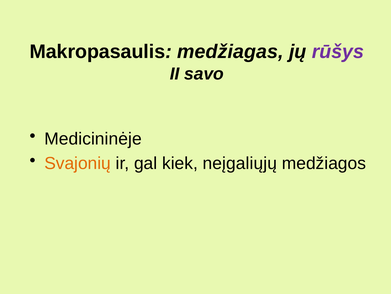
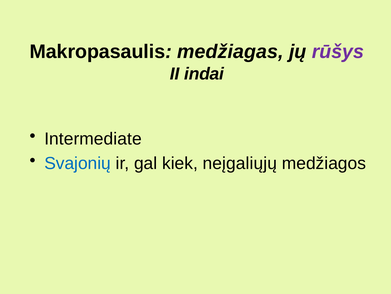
savo: savo -> indai
Medicininėje: Medicininėje -> Intermediate
Svajonių colour: orange -> blue
